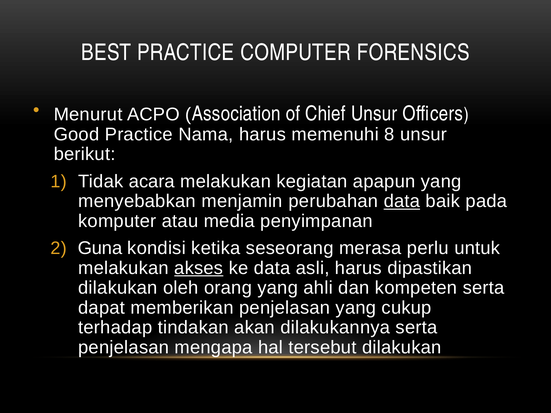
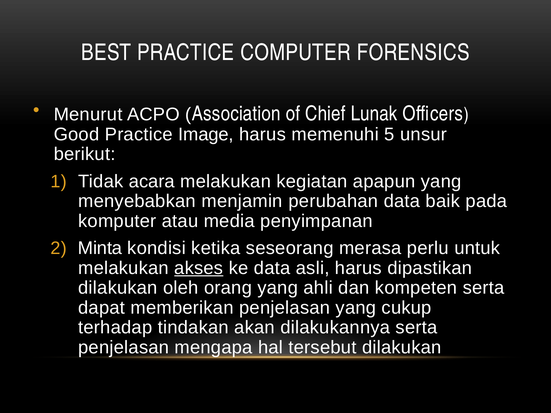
Chief Unsur: Unsur -> Lunak
Nama: Nama -> Image
8: 8 -> 5
data at (402, 201) underline: present -> none
Guna: Guna -> Minta
